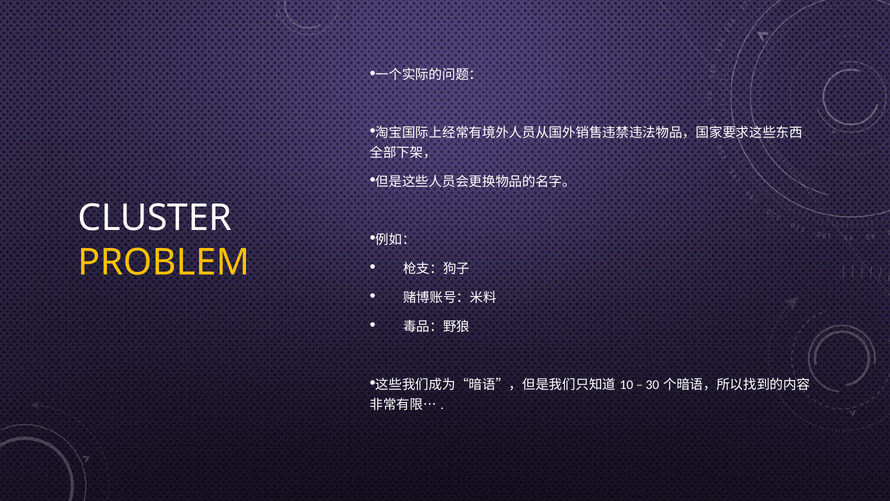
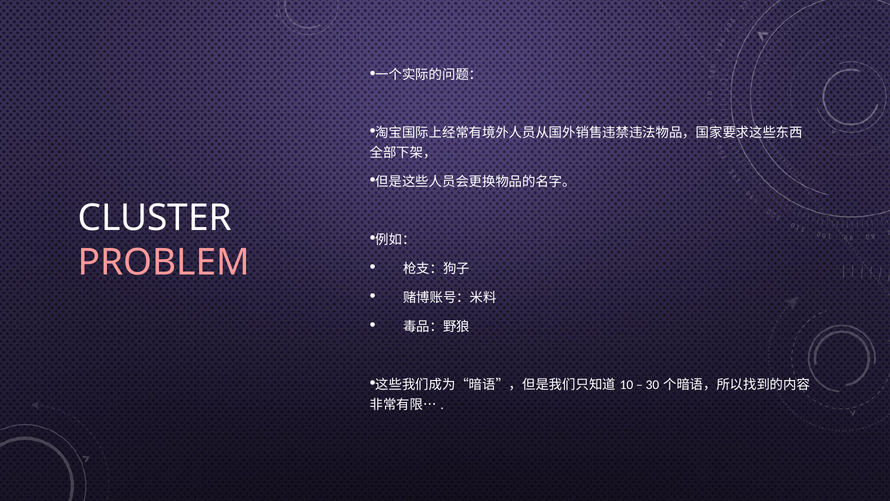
PROBLEM colour: yellow -> pink
